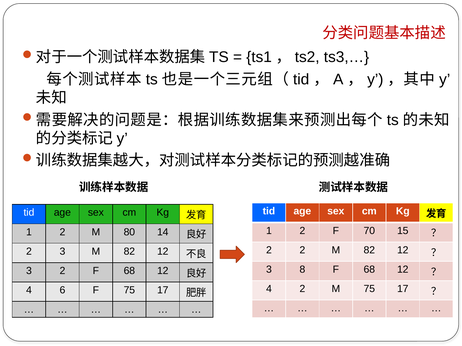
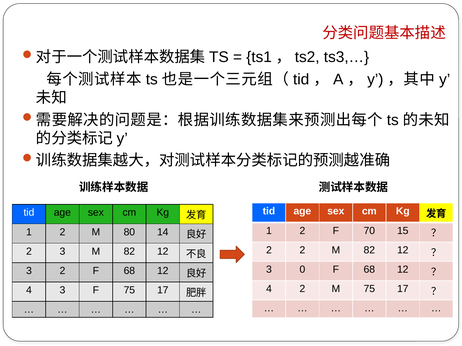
8: 8 -> 0
4 6: 6 -> 3
